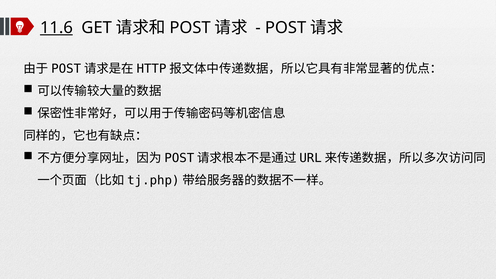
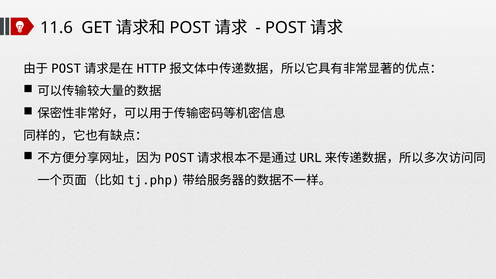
11.6 underline: present -> none
